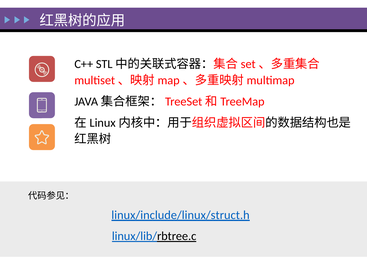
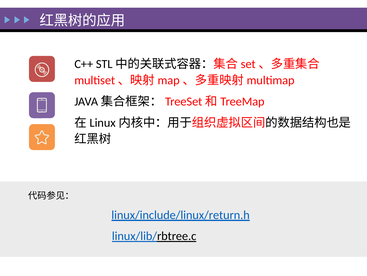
linux/include/linux/struct.h: linux/include/linux/struct.h -> linux/include/linux/return.h
